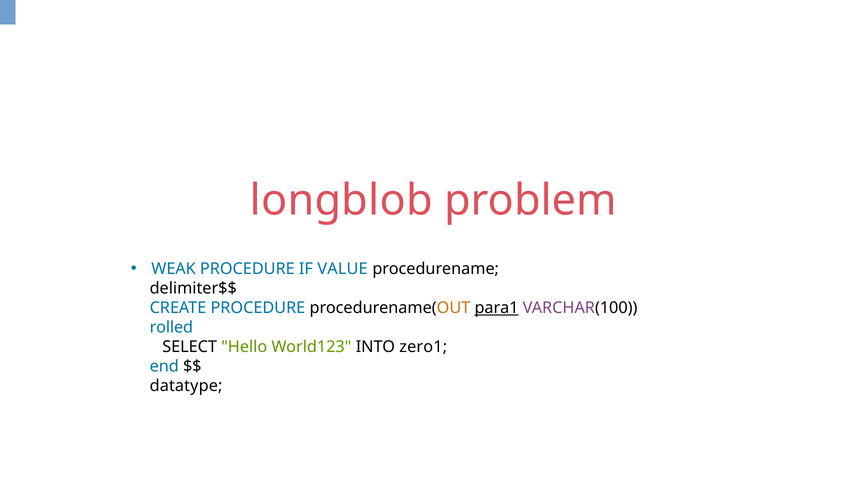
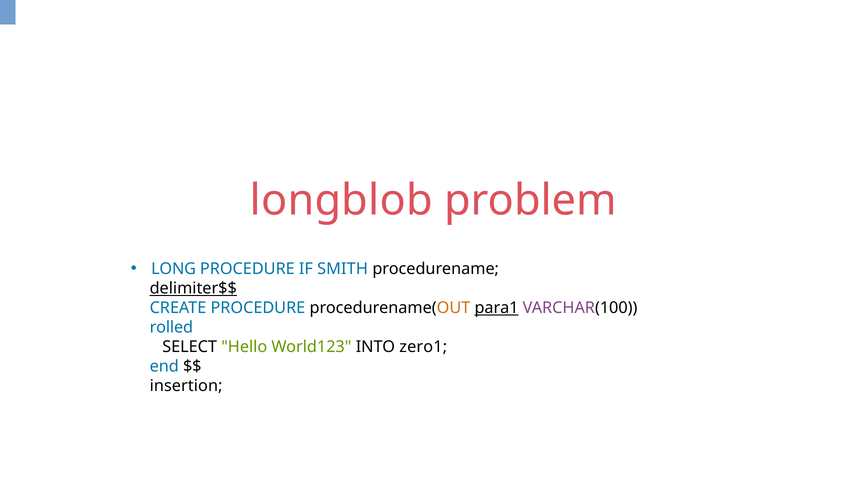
WEAK: WEAK -> LONG
VALUE: VALUE -> SMITH
delimiter$$ underline: none -> present
datatype: datatype -> insertion
